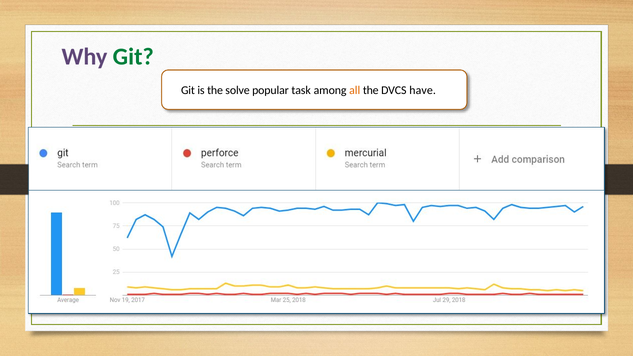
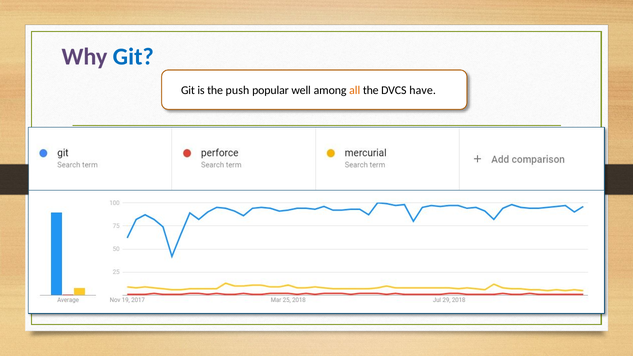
Git at (133, 57) colour: green -> blue
solve: solve -> push
task: task -> well
